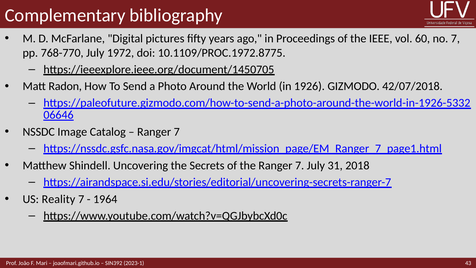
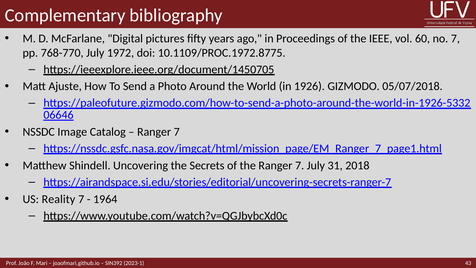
Radon: Radon -> Ajuste
42/07/2018: 42/07/2018 -> 05/07/2018
